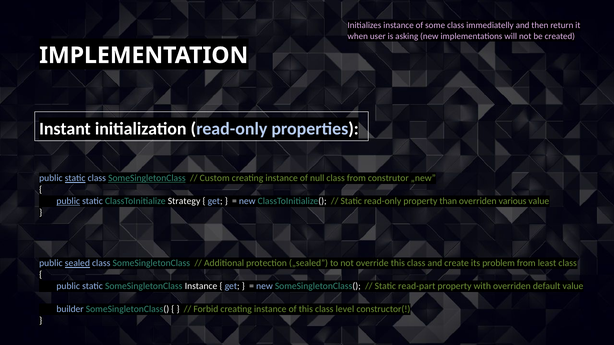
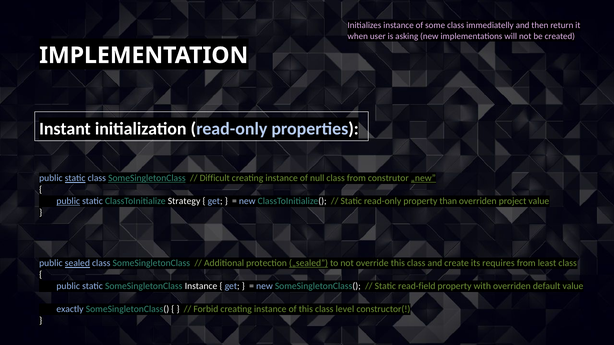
Custom: Custom -> Difficult
„new underline: none -> present
various: various -> project
„sealed underline: none -> present
problem: problem -> requires
read-part: read-part -> read-field
builder: builder -> exactly
